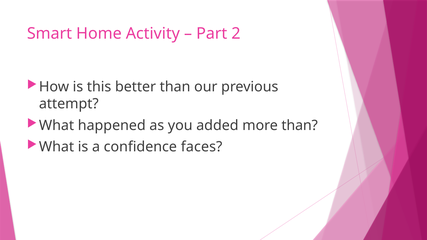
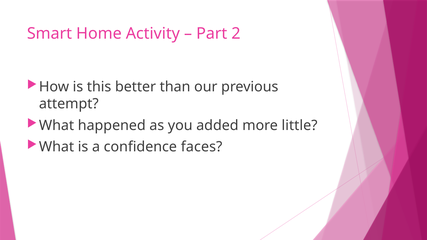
more than: than -> little
